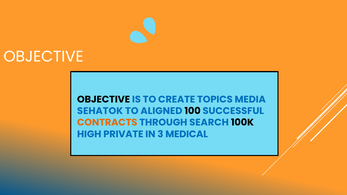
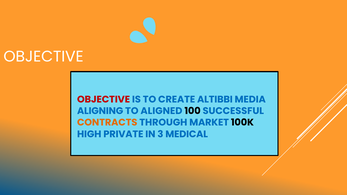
OBJECTIVE at (104, 100) colour: black -> red
TOPICS: TOPICS -> ALTIBBI
SEHATOK: SEHATOK -> ALIGNING
SEARCH: SEARCH -> MARKET
